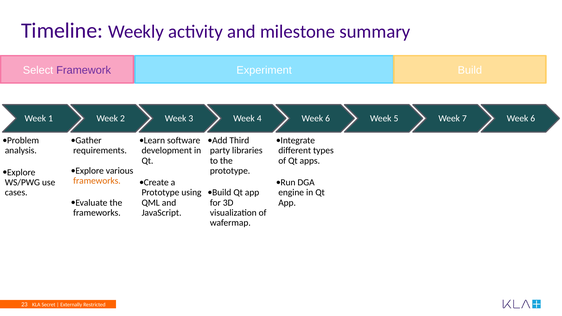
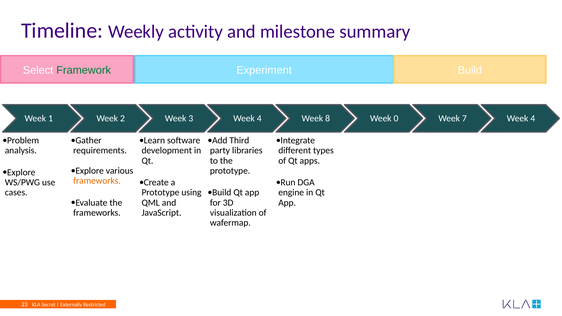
Framework colour: purple -> green
6 at (328, 118): 6 -> 8
5: 5 -> 0
7 Week 6: 6 -> 4
